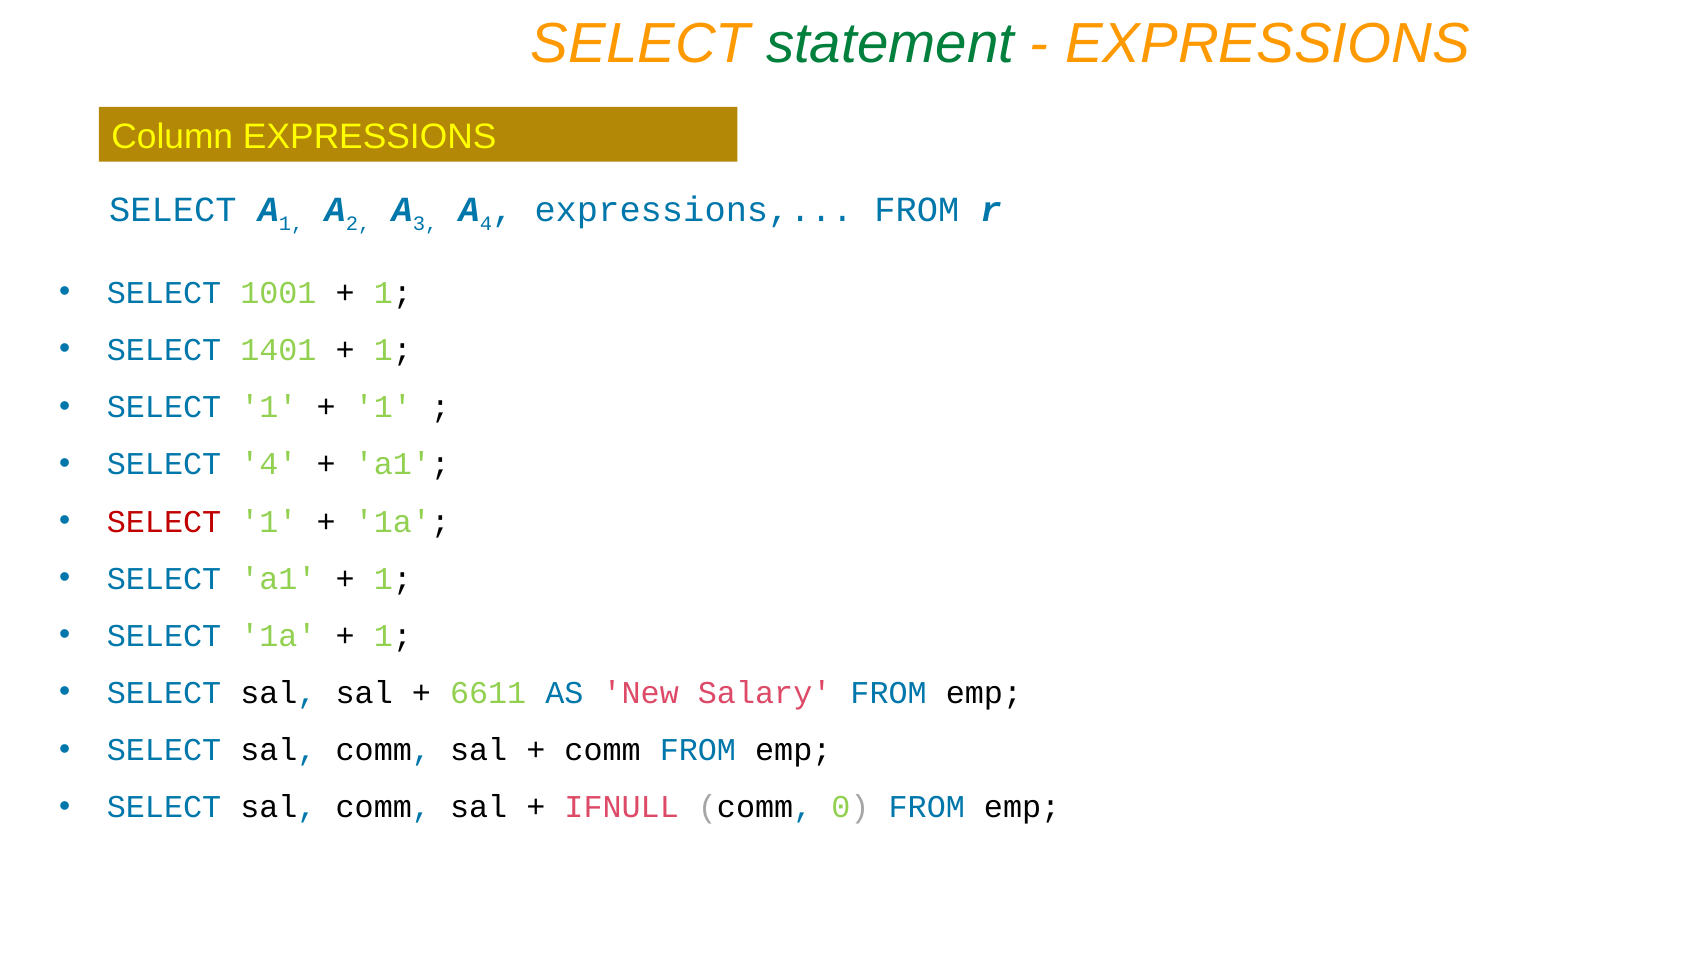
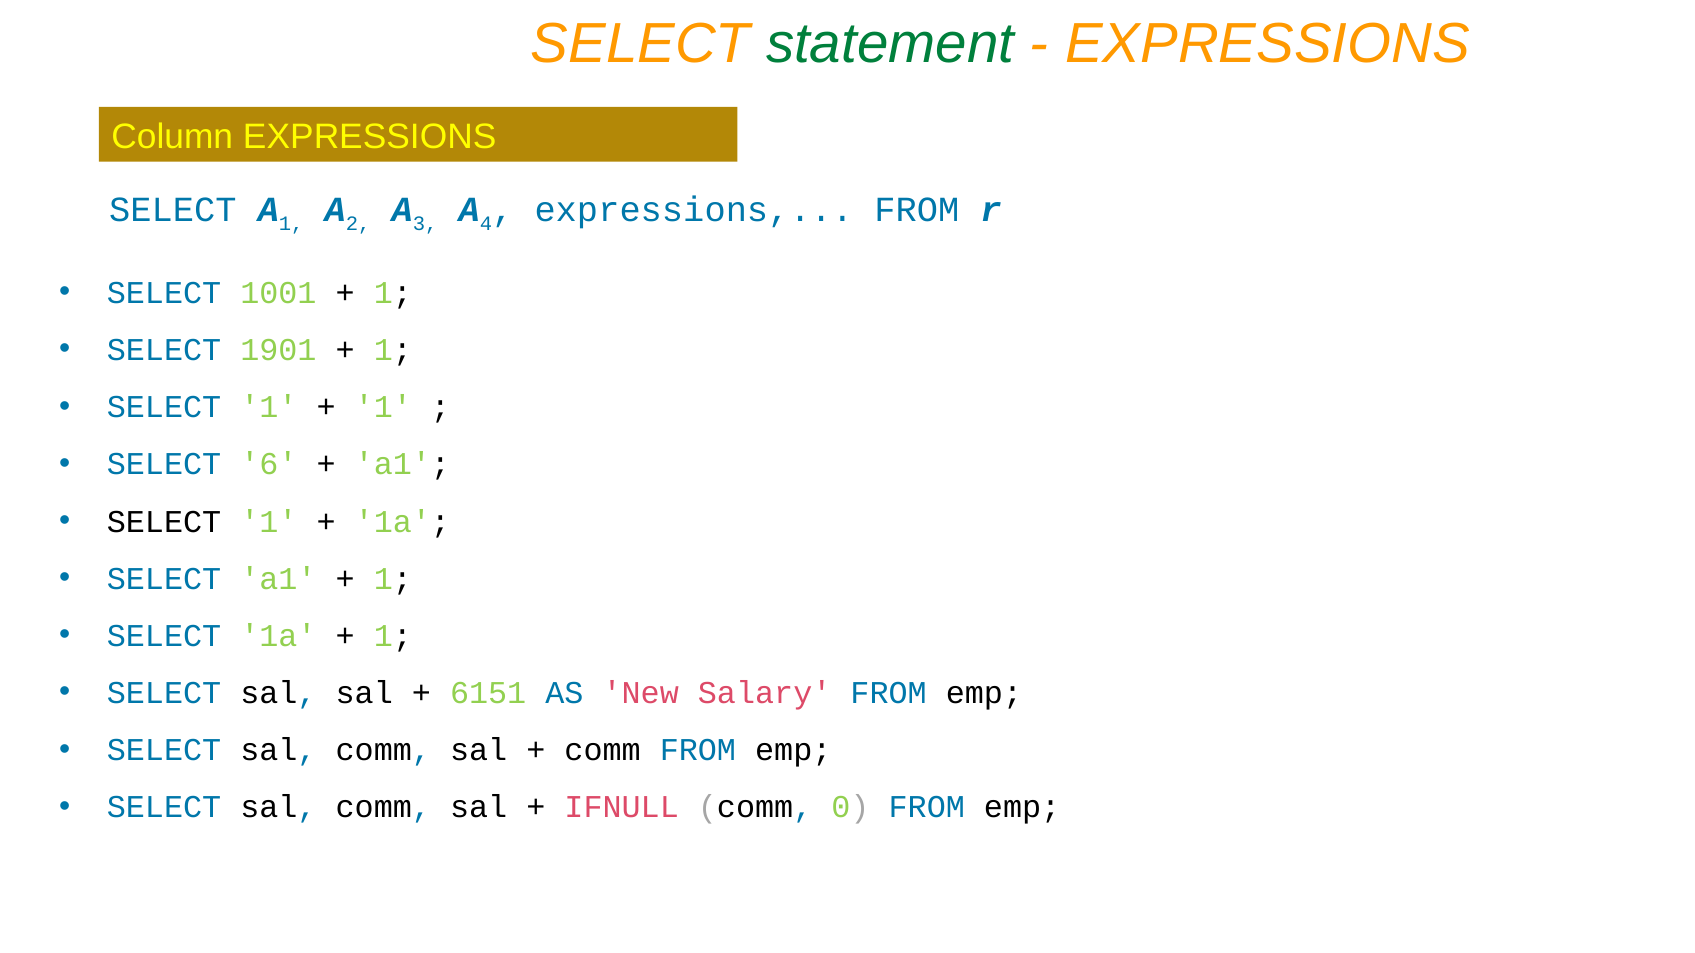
1401: 1401 -> 1901
SELECT 4: 4 -> 6
SELECT at (164, 522) colour: red -> black
6611: 6611 -> 6151
